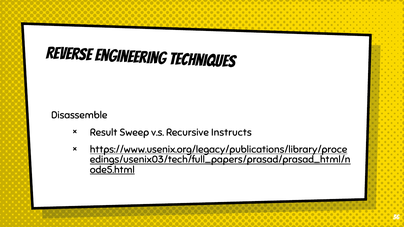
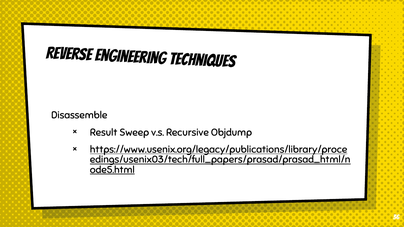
Instructs: Instructs -> Objdump
